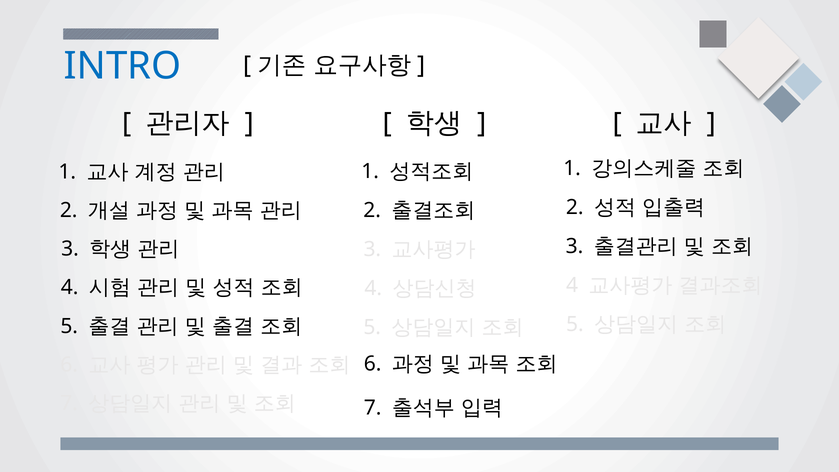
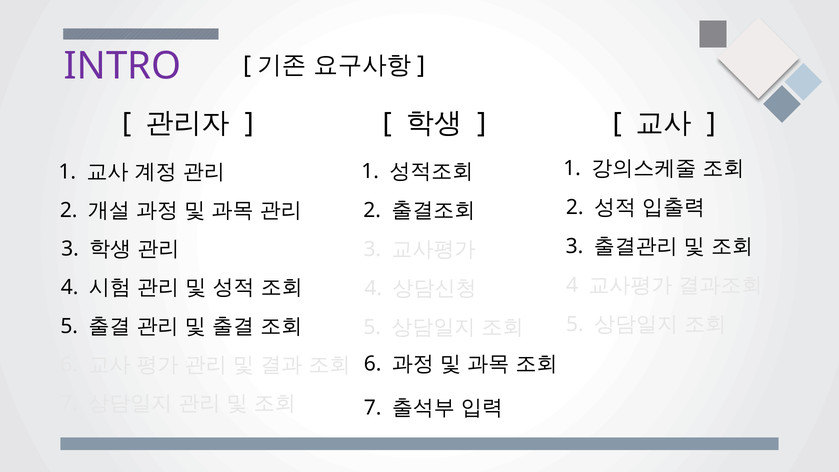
INTRO colour: blue -> purple
